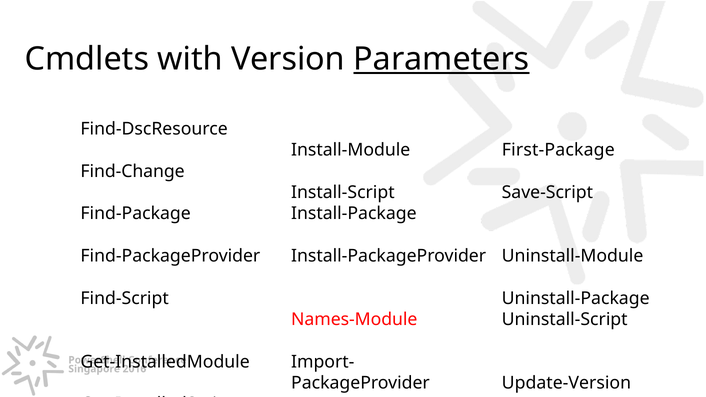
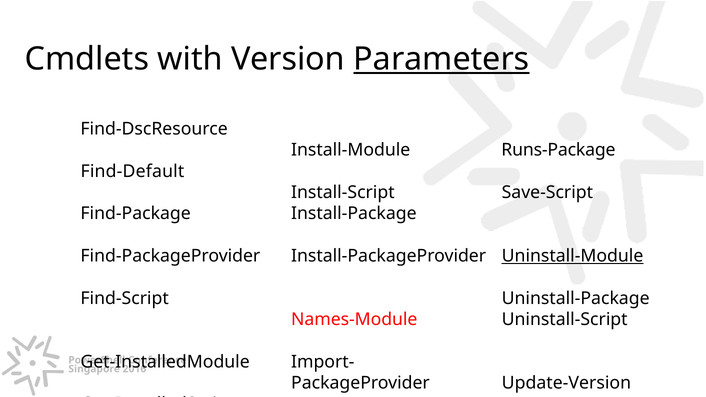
First-Package: First-Package -> Runs-Package
Find-Change: Find-Change -> Find-Default
Uninstall-Module underline: none -> present
